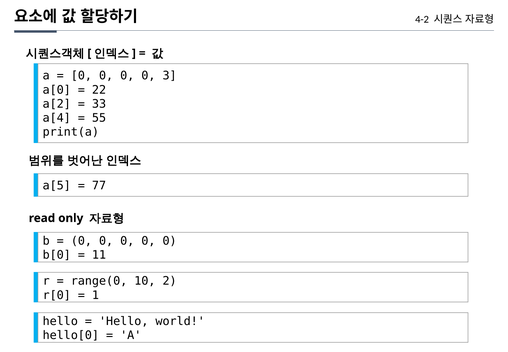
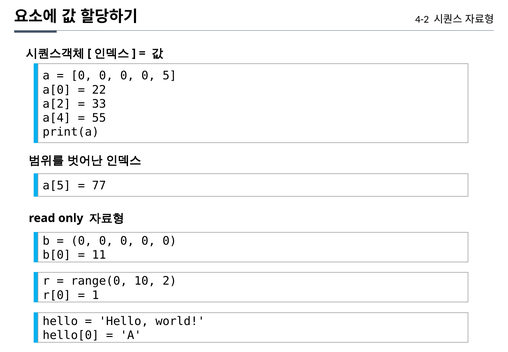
3: 3 -> 5
